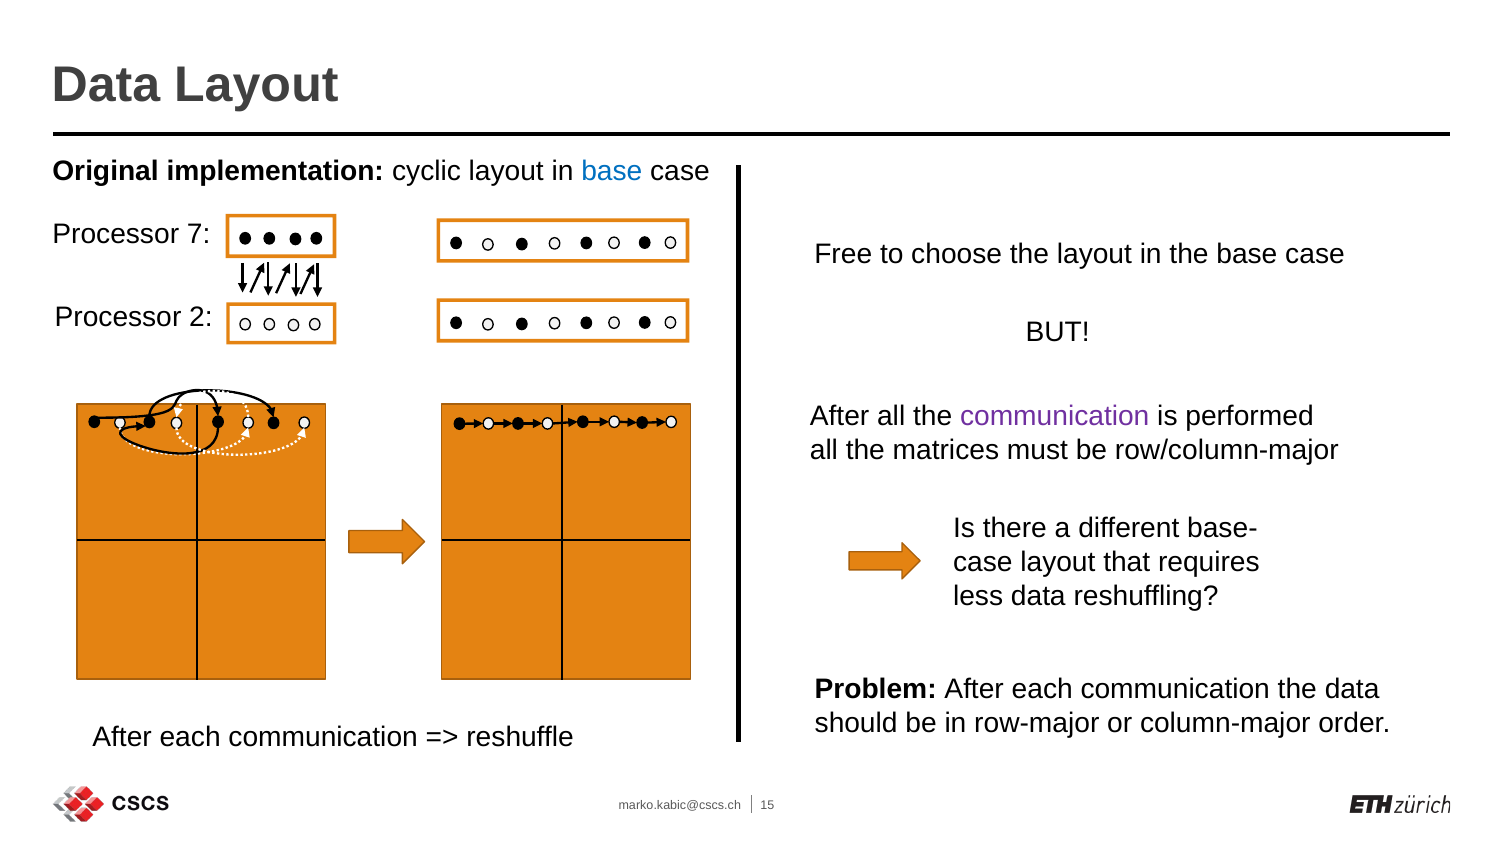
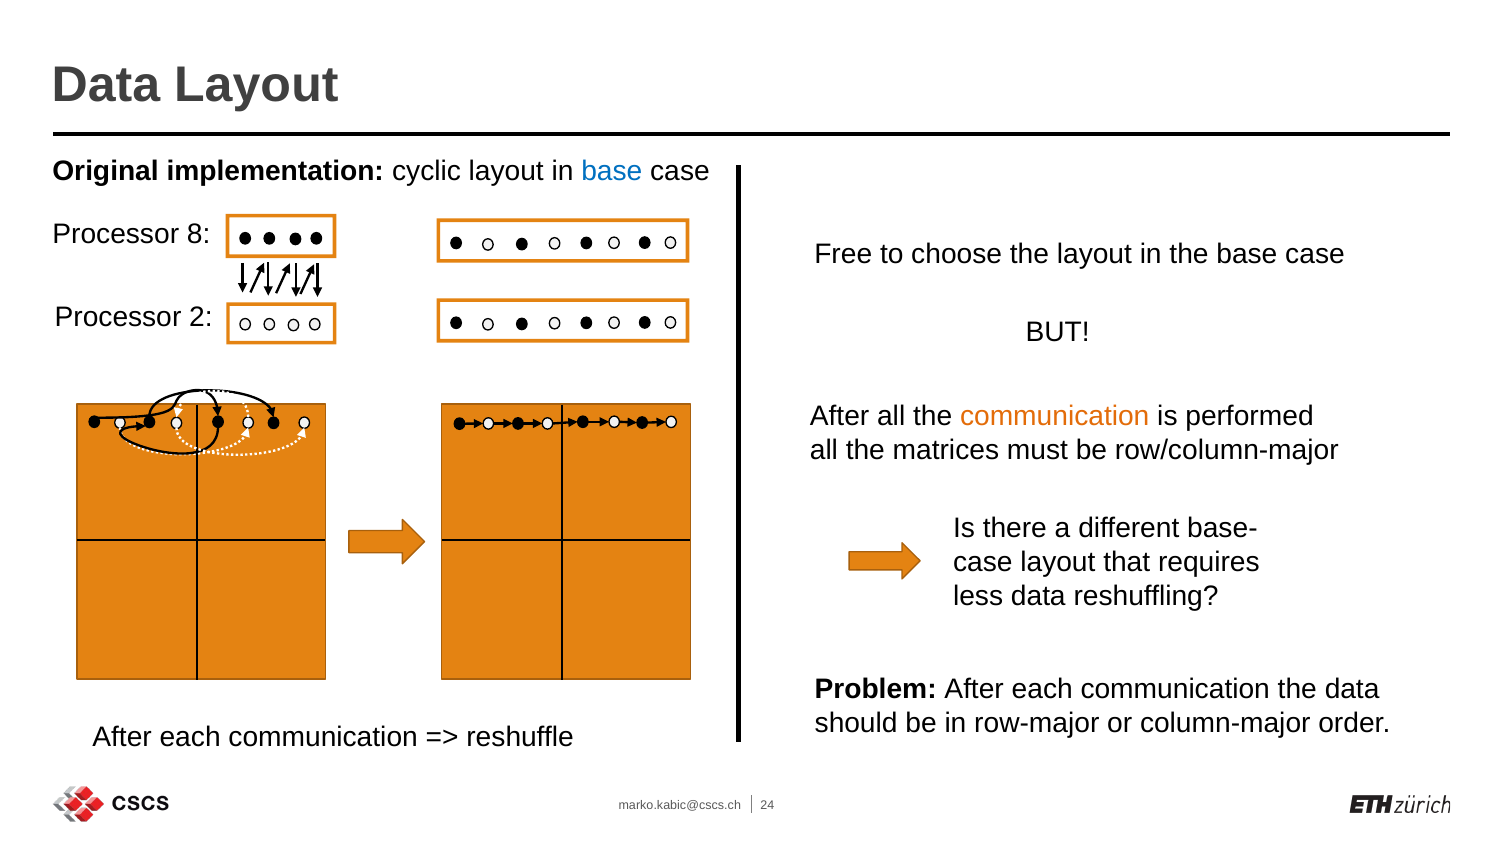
7: 7 -> 8
communication at (1055, 417) colour: purple -> orange
15: 15 -> 24
